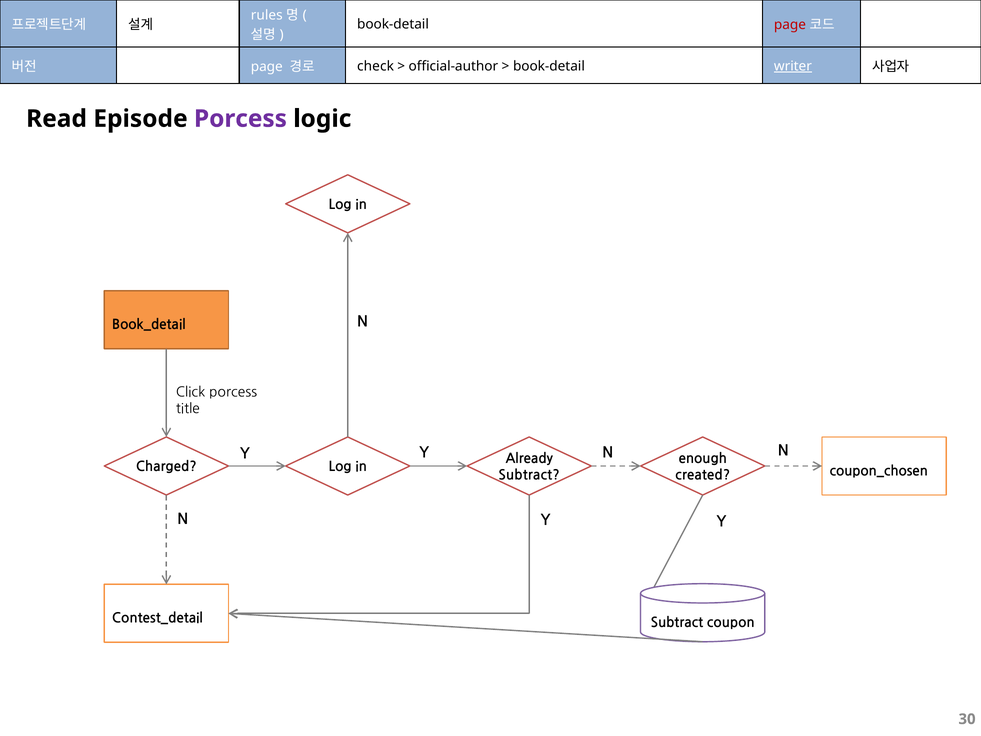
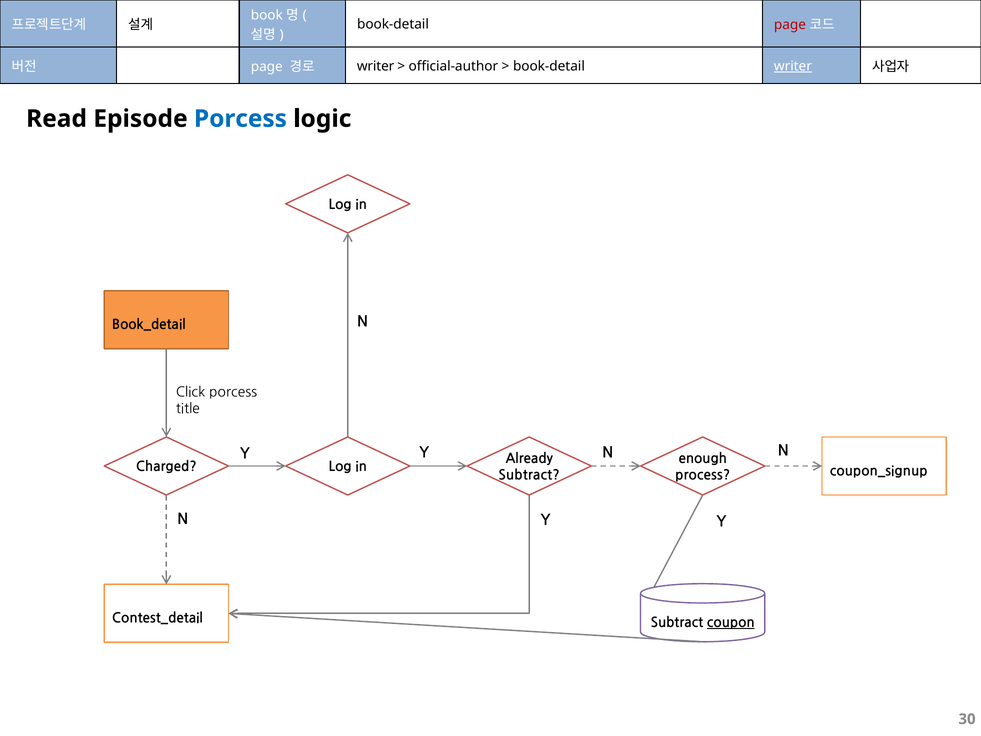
rules: rules -> book
check at (375, 66): check -> writer
Porcess at (240, 119) colour: purple -> blue
coupon_chosen: coupon_chosen -> coupon_signup
created: created -> process
coupon underline: none -> present
